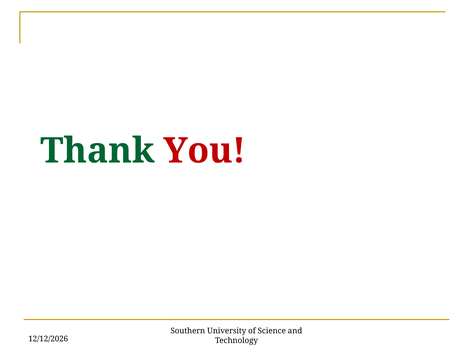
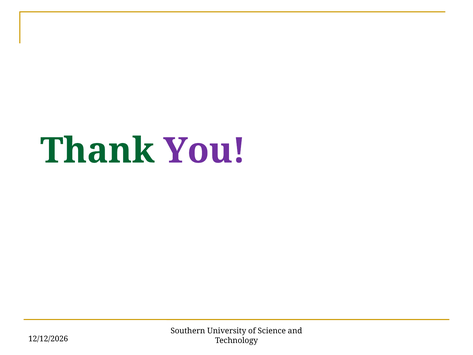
You colour: red -> purple
